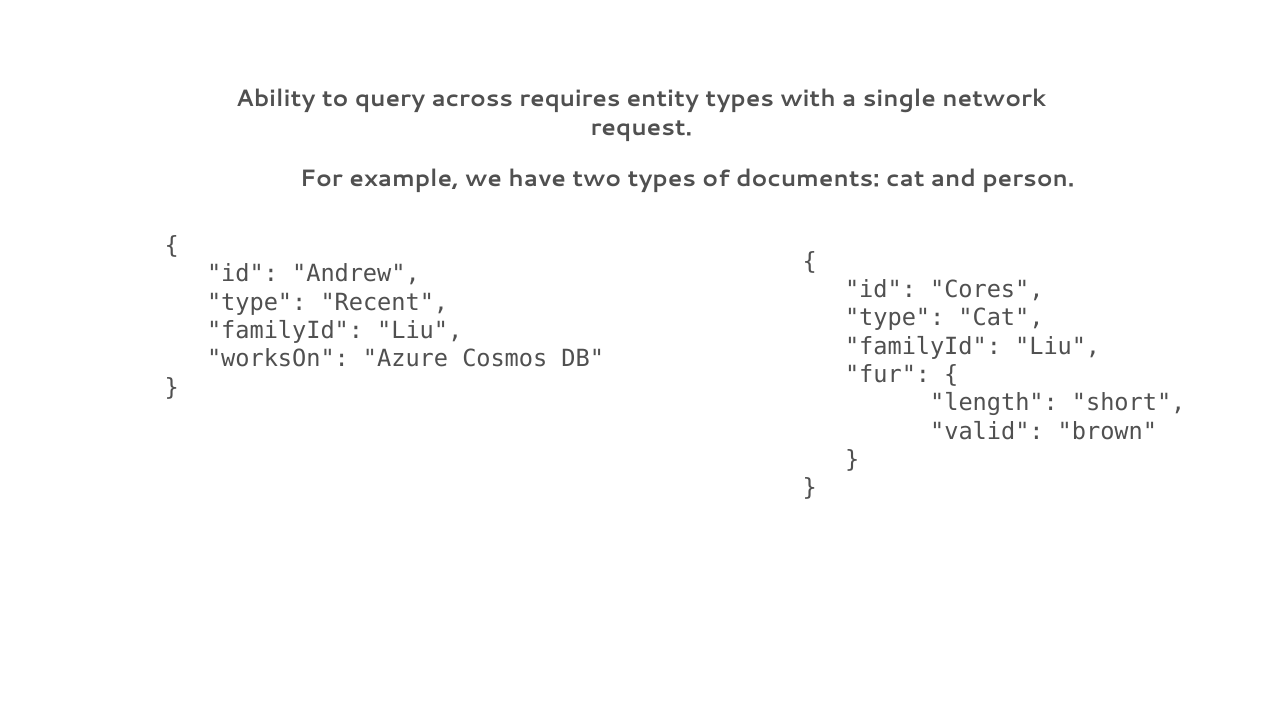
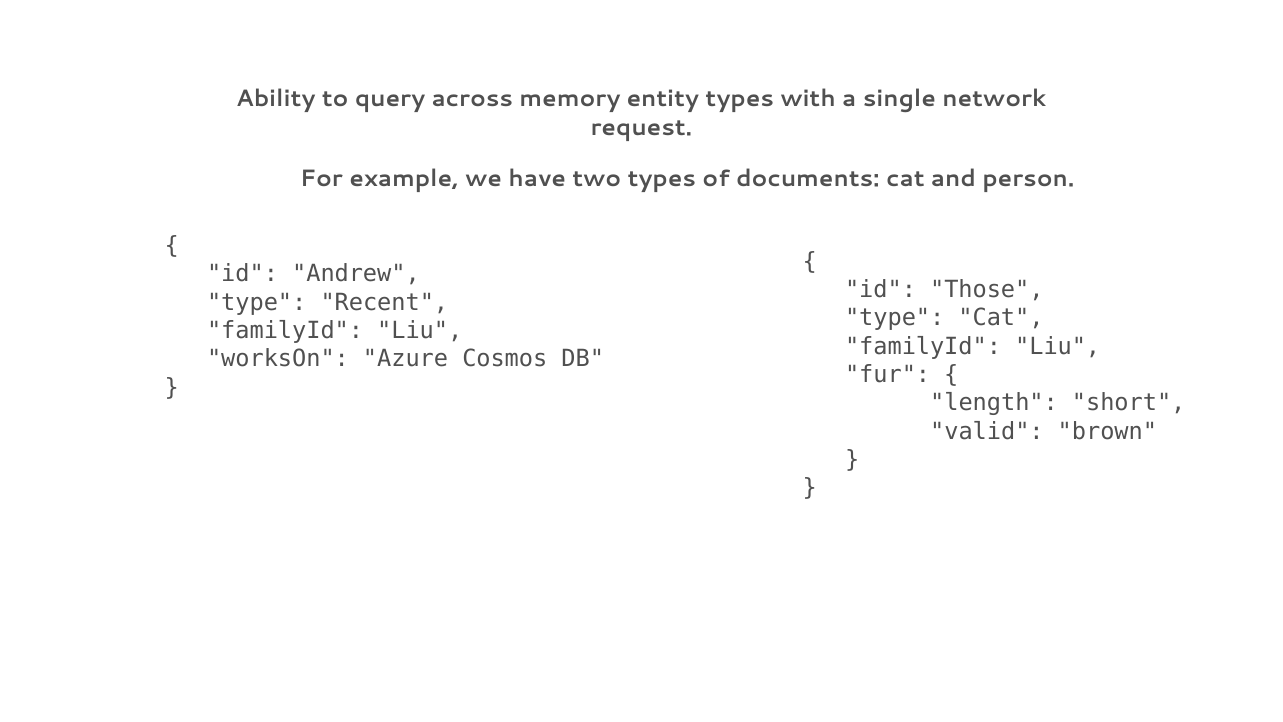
requires: requires -> memory
Cores: Cores -> Those
